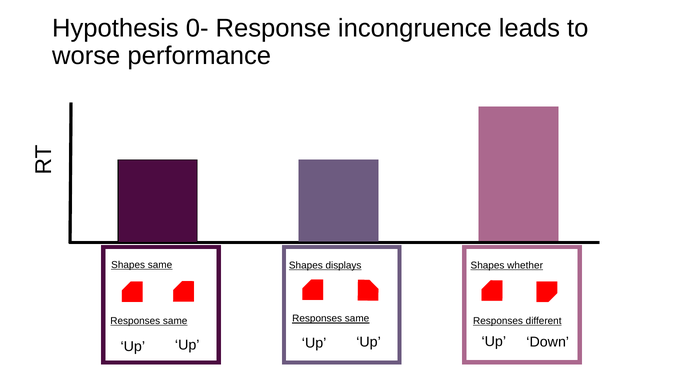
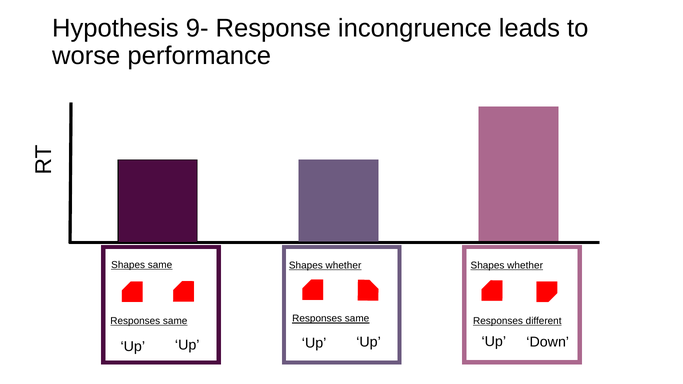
0-: 0- -> 9-
displays at (343, 266): displays -> whether
